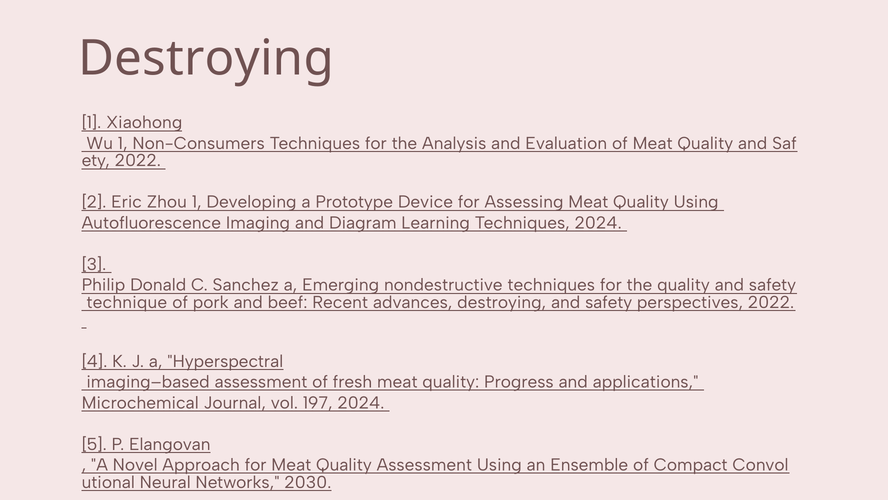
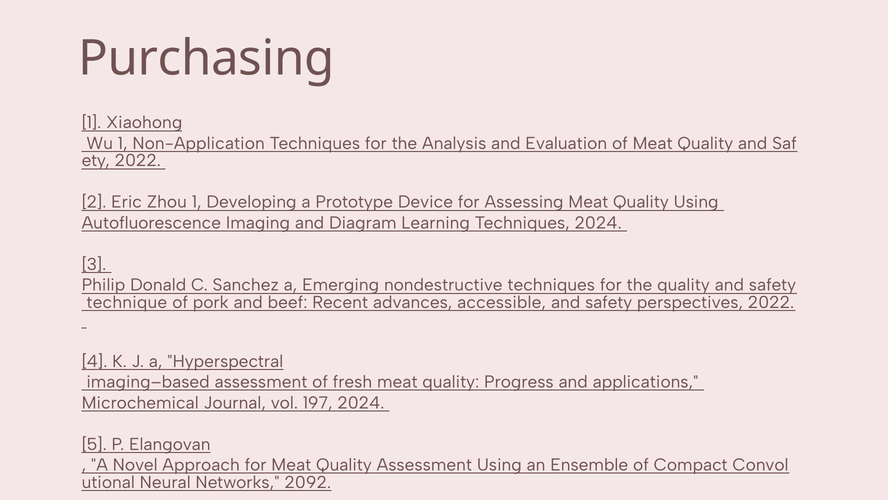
Destroying at (206, 58): Destroying -> Purchasing
Non-Consumers: Non-Consumers -> Non-Application
advances destroying: destroying -> accessible
2030: 2030 -> 2092
